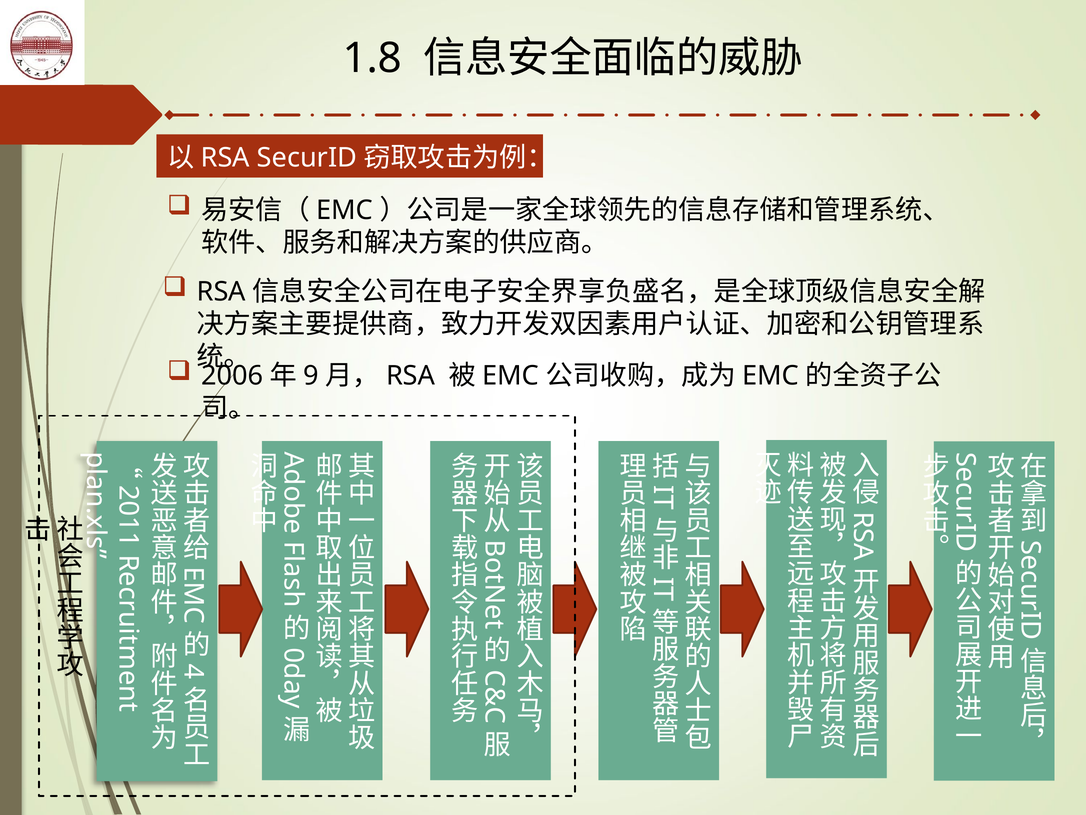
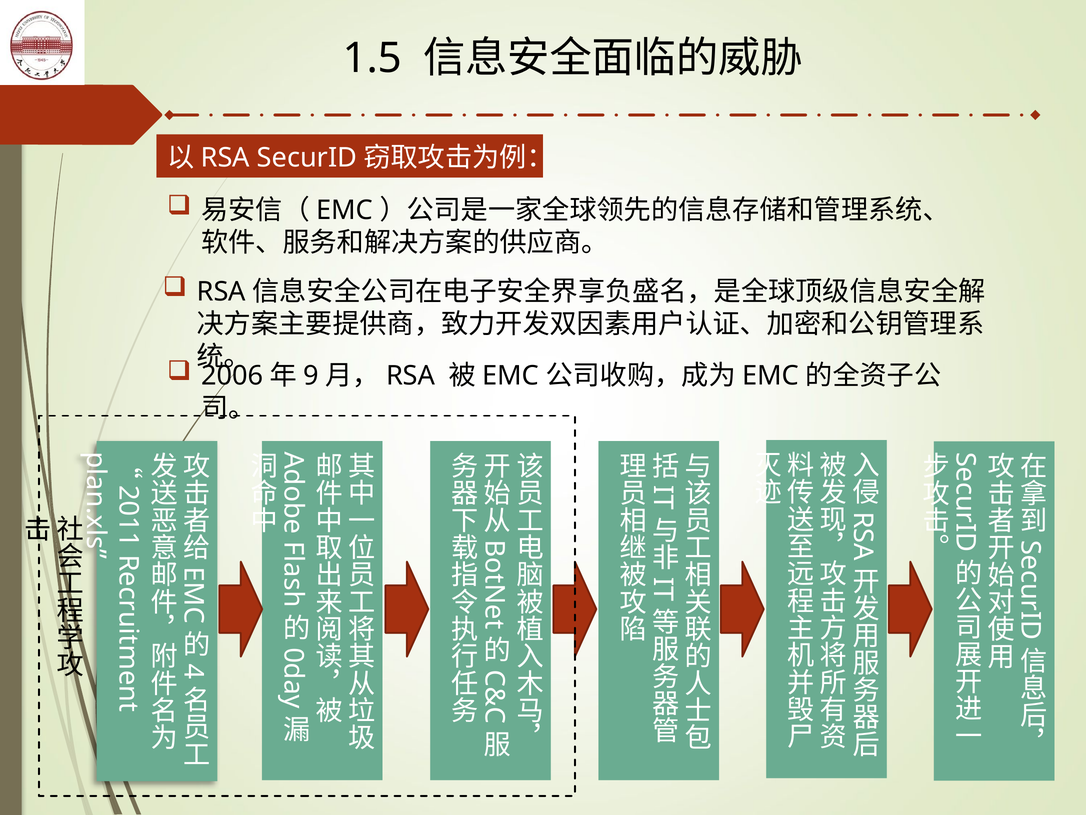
1.8: 1.8 -> 1.5
